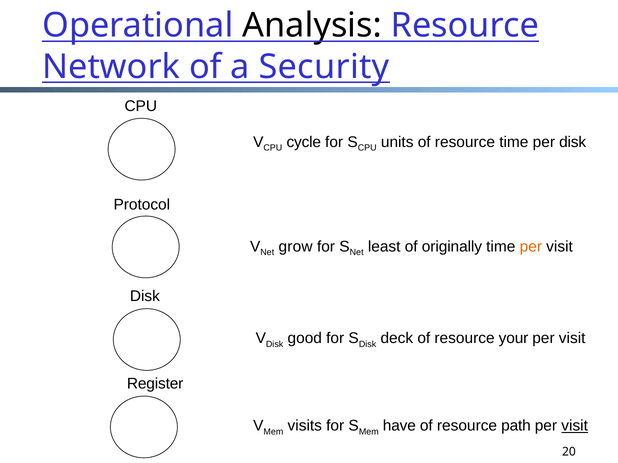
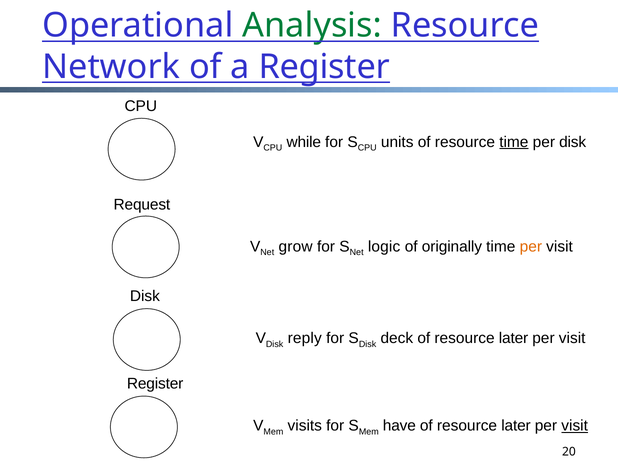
Analysis colour: black -> green
a Security: Security -> Register
cycle: cycle -> while
time at (514, 142) underline: none -> present
Protocol: Protocol -> Request
least: least -> logic
good: good -> reply
your at (514, 339): your -> later
path at (516, 426): path -> later
